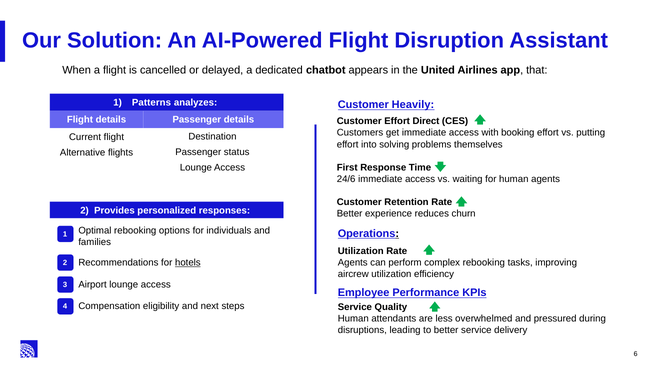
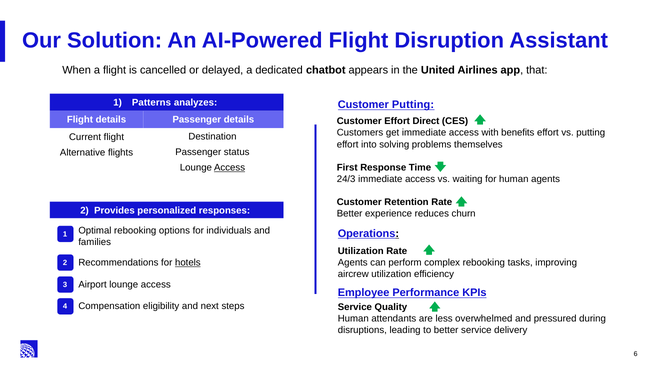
Customer Heavily: Heavily -> Putting
booking: booking -> benefits
Access at (230, 168) underline: none -> present
24/6: 24/6 -> 24/3
